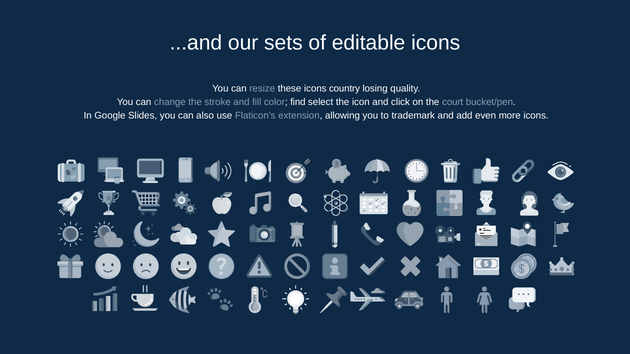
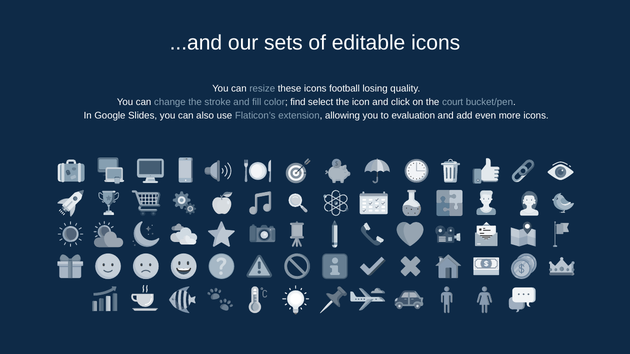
country: country -> football
trademark: trademark -> evaluation
